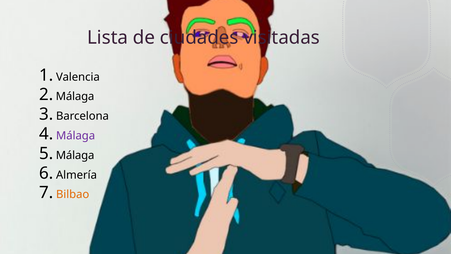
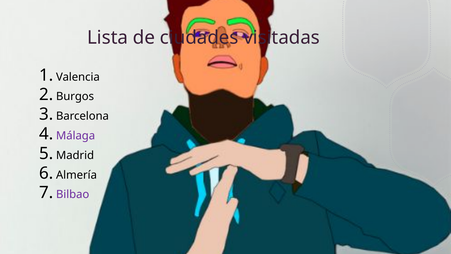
Málaga at (75, 96): Málaga -> Burgos
Málaga at (75, 155): Málaga -> Madrid
Bilbao colour: orange -> purple
